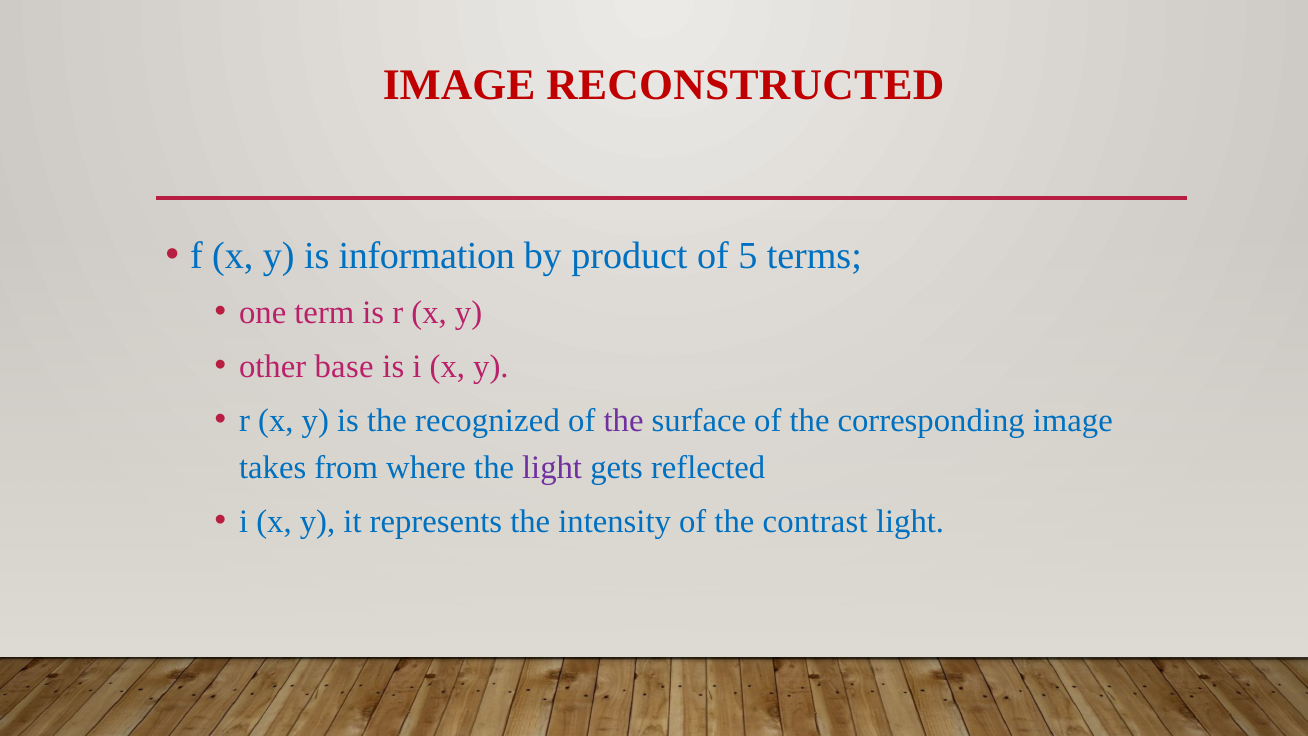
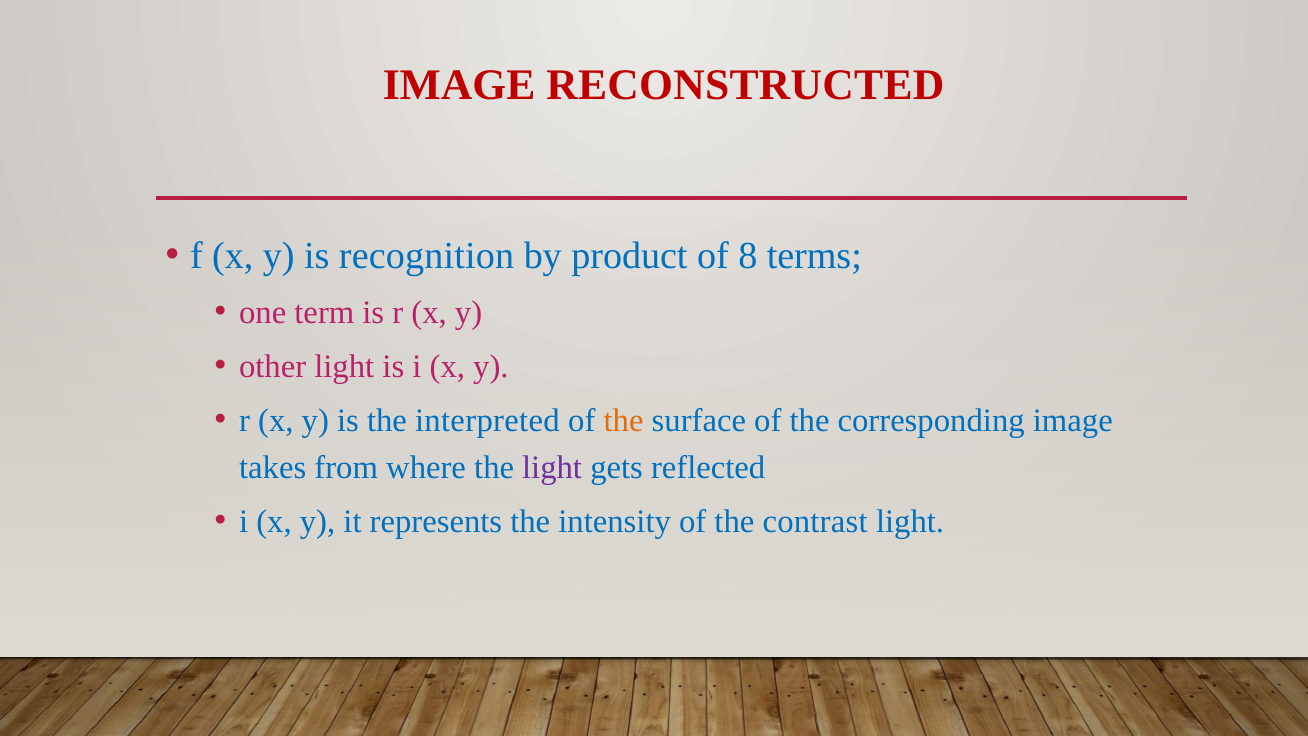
information: information -> recognition
5: 5 -> 8
other base: base -> light
recognized: recognized -> interpreted
the at (624, 420) colour: purple -> orange
